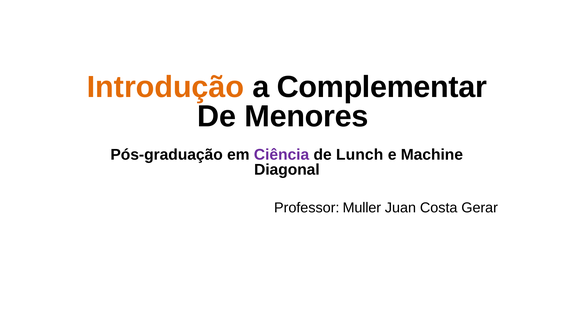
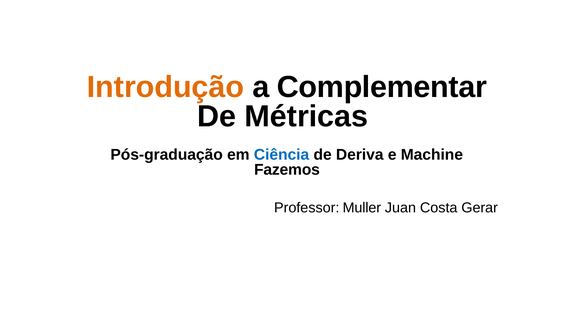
Menores: Menores -> Métricas
Ciência colour: purple -> blue
Lunch: Lunch -> Deriva
Diagonal: Diagonal -> Fazemos
